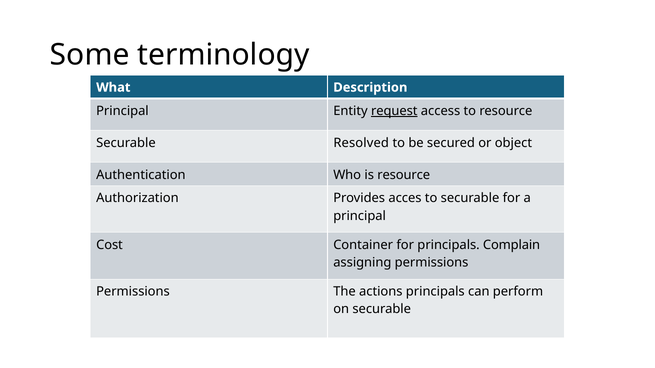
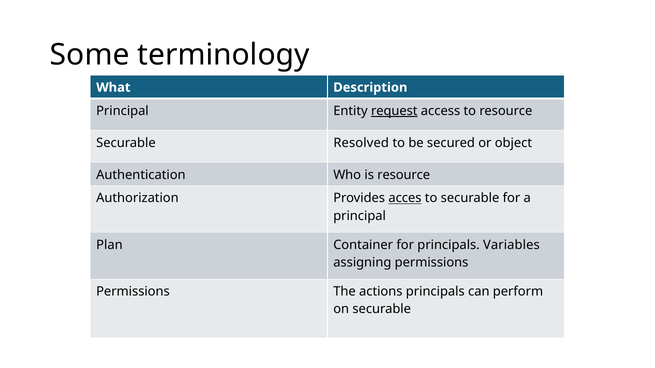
acces underline: none -> present
Cost: Cost -> Plan
Complain: Complain -> Variables
